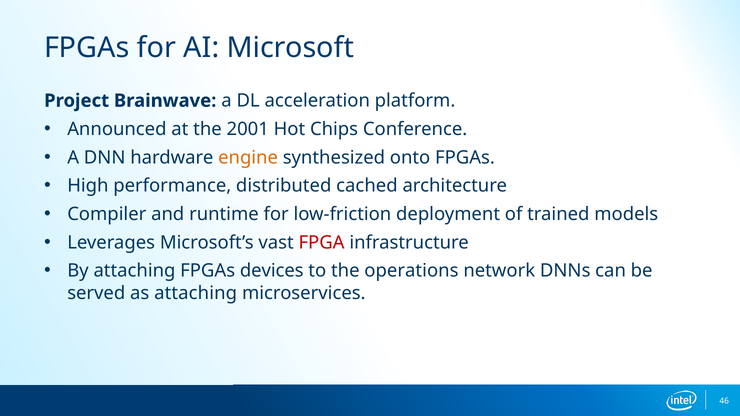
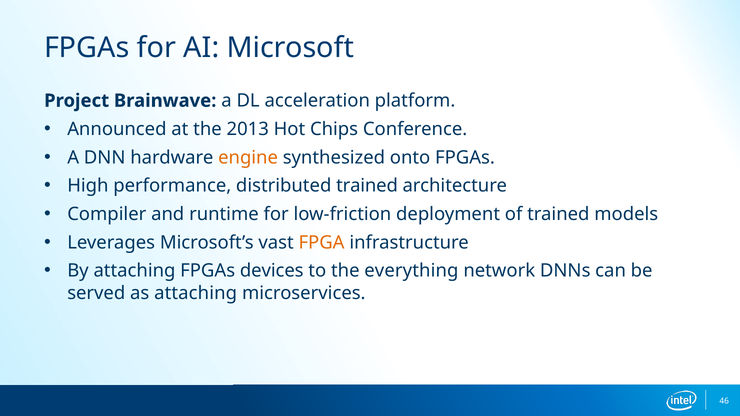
2001: 2001 -> 2013
distributed cached: cached -> trained
FPGA colour: red -> orange
operations: operations -> everything
